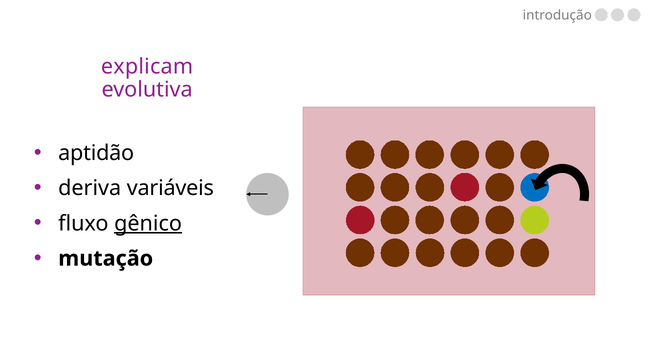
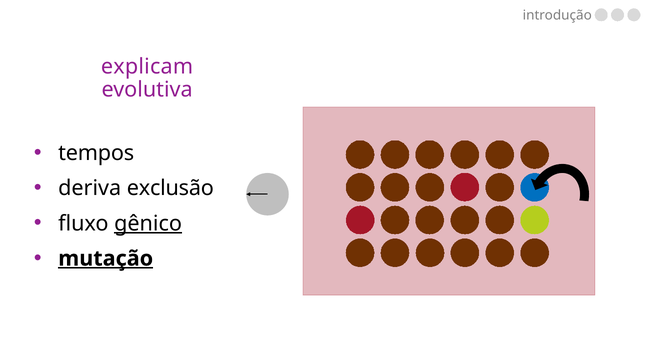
aptidão: aptidão -> tempos
variáveis: variáveis -> exclusão
mutação underline: none -> present
